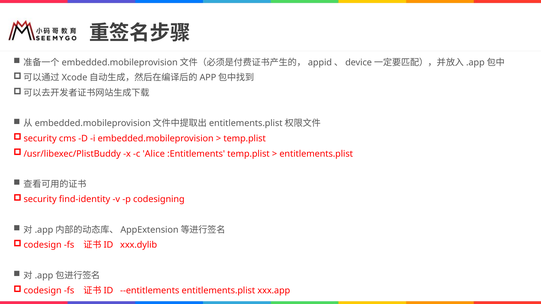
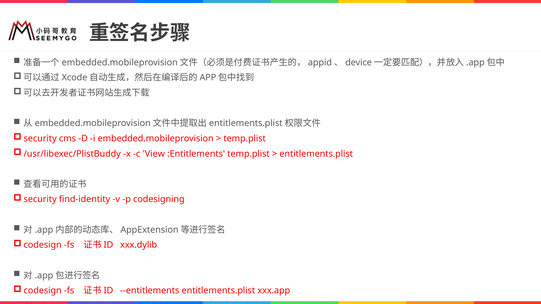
Alice: Alice -> View
